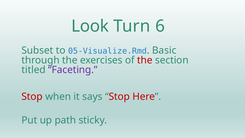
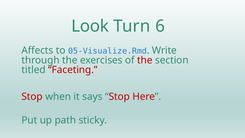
Subset: Subset -> Affects
Basic: Basic -> Write
Faceting colour: purple -> red
